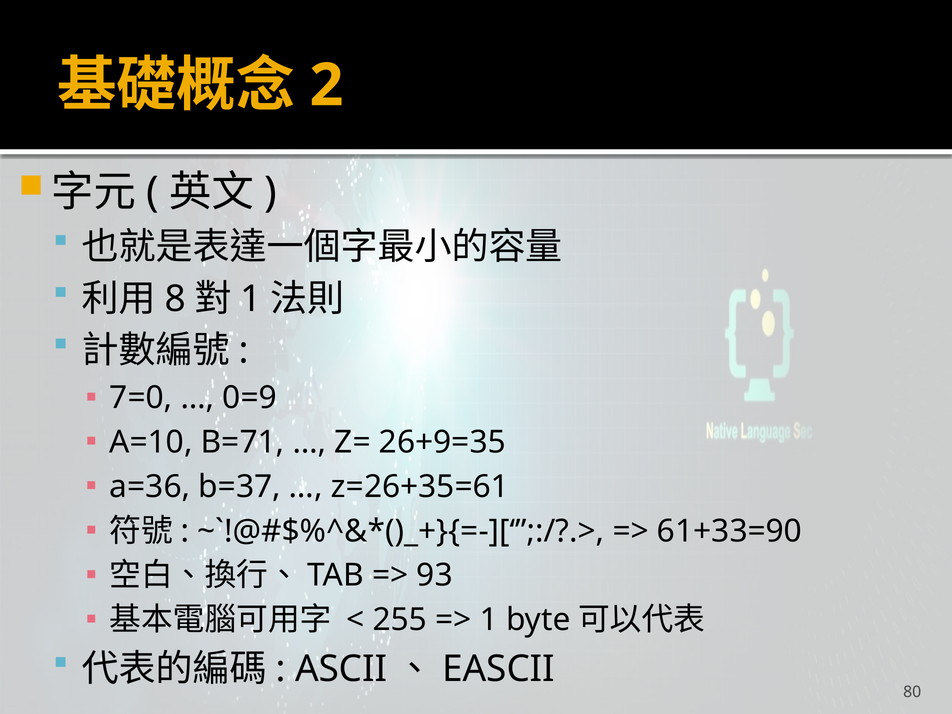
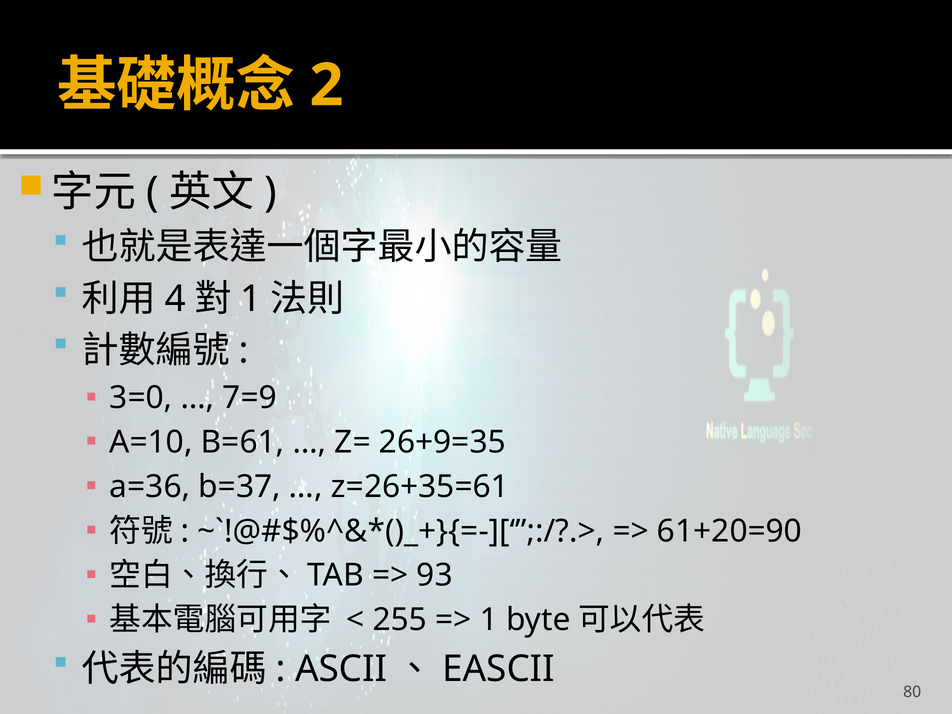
8: 8 -> 4
7=0: 7=0 -> 3=0
0=9: 0=9 -> 7=9
B=71: B=71 -> B=61
61+33=90: 61+33=90 -> 61+20=90
